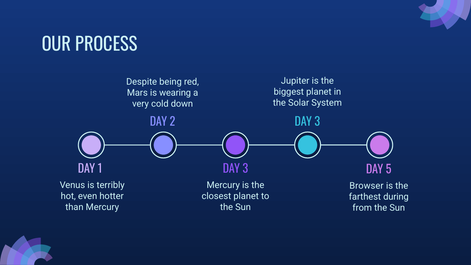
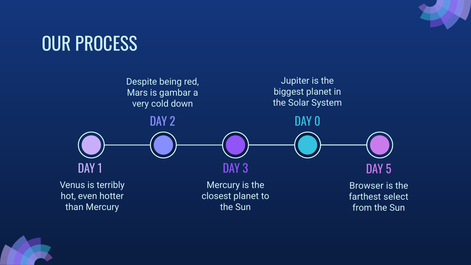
wearing: wearing -> gambar
2 DAY 3: 3 -> 0
during: during -> select
